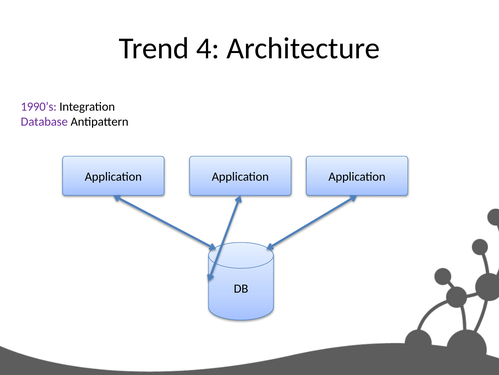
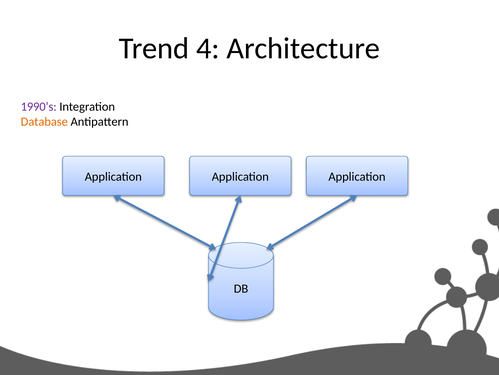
Database colour: purple -> orange
